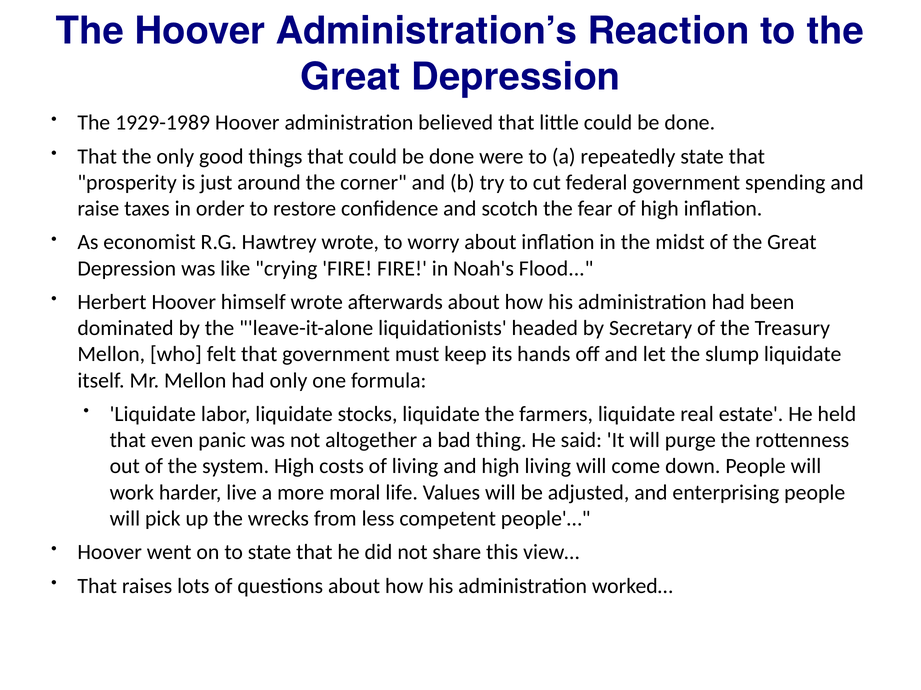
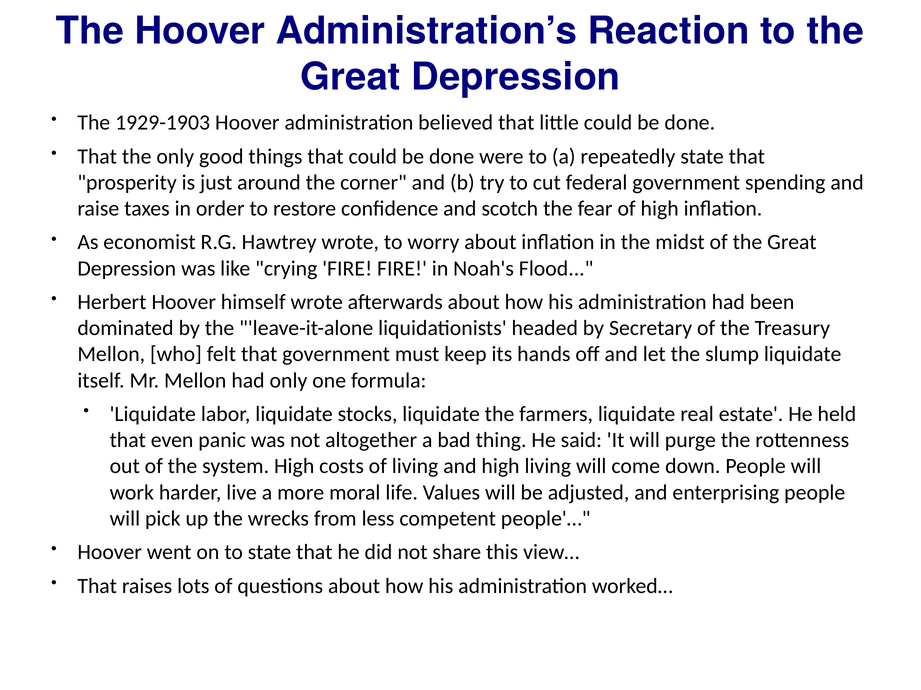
1929-1989: 1929-1989 -> 1929-1903
